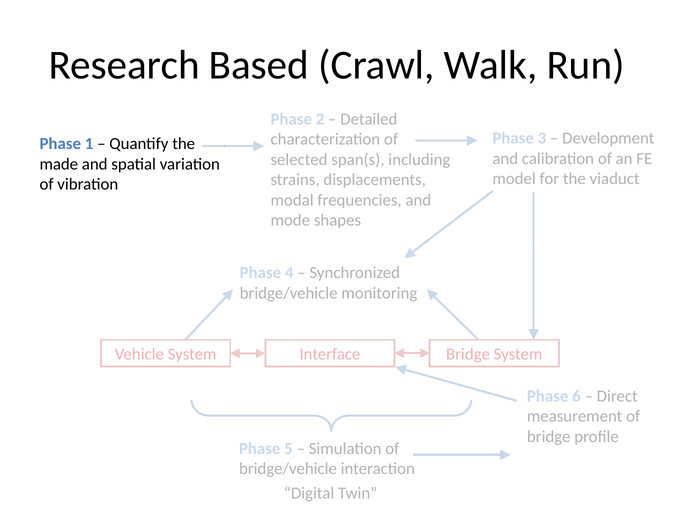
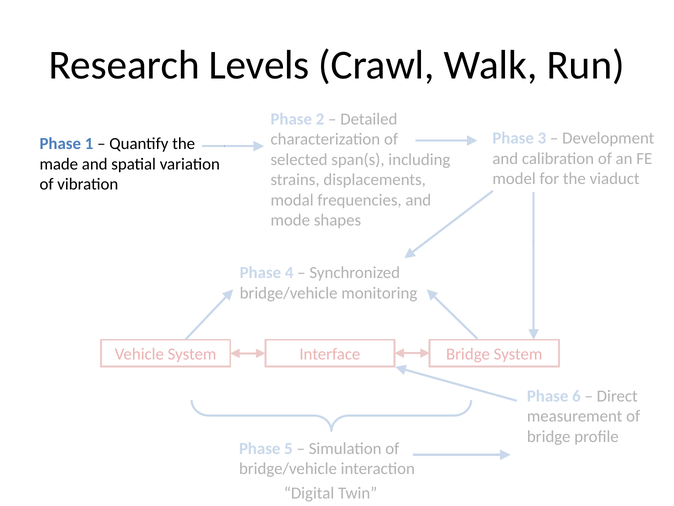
Based: Based -> Levels
